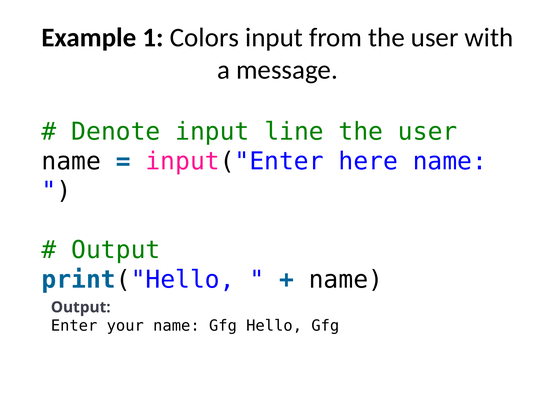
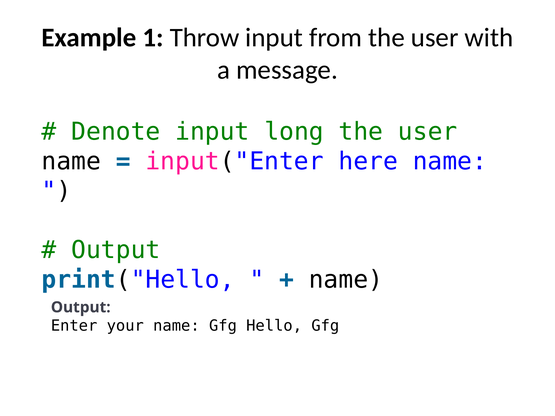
Colors: Colors -> Throw
line: line -> long
